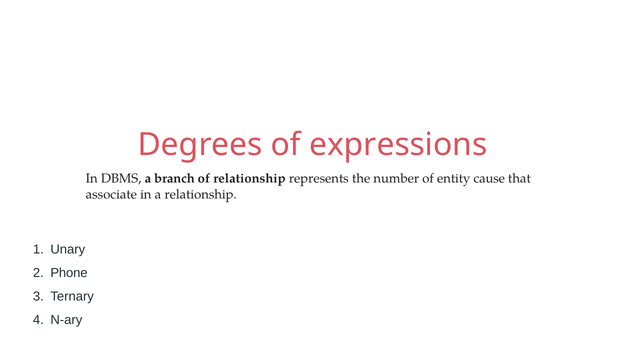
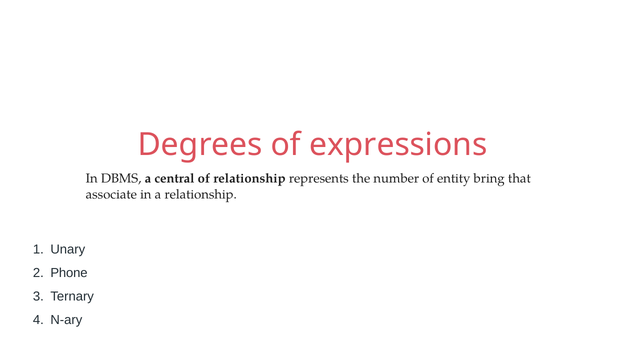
branch: branch -> central
cause: cause -> bring
